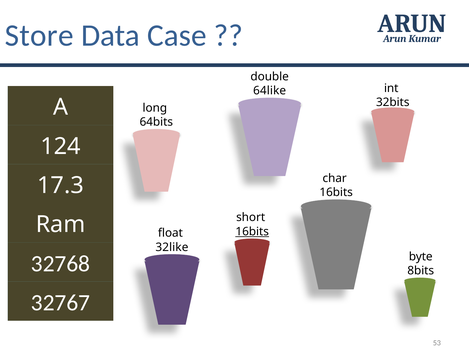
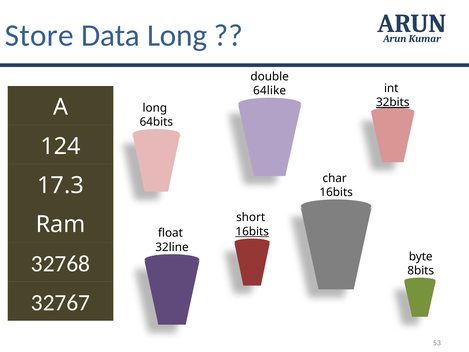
Data Case: Case -> Long
32bits underline: none -> present
32like: 32like -> 32line
